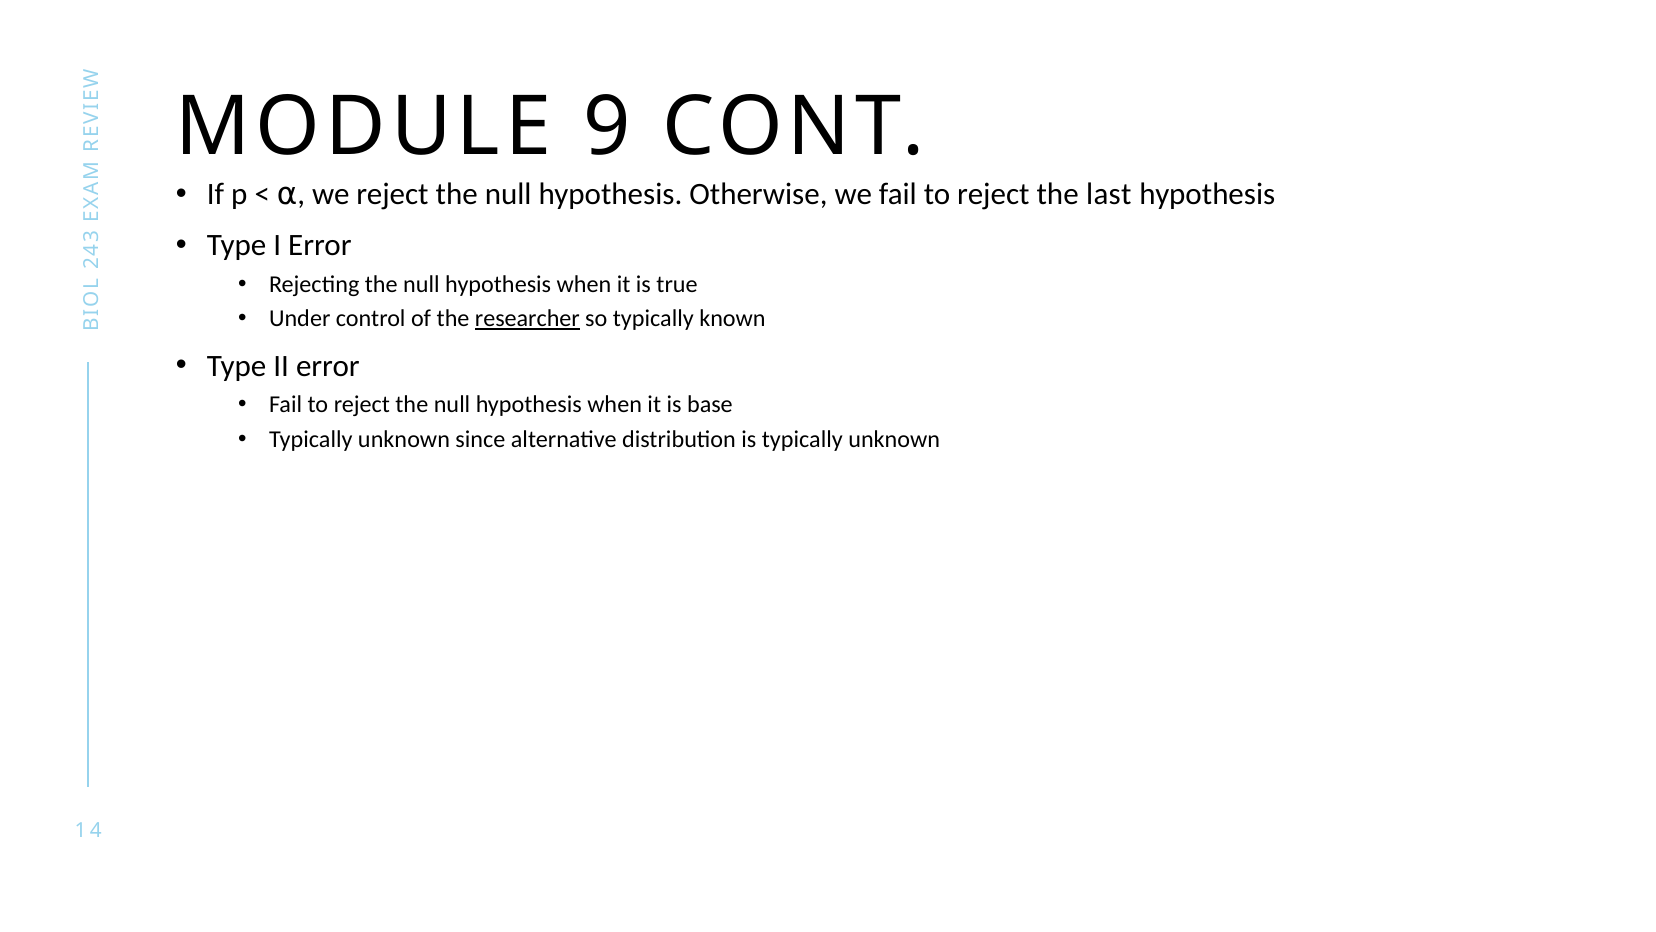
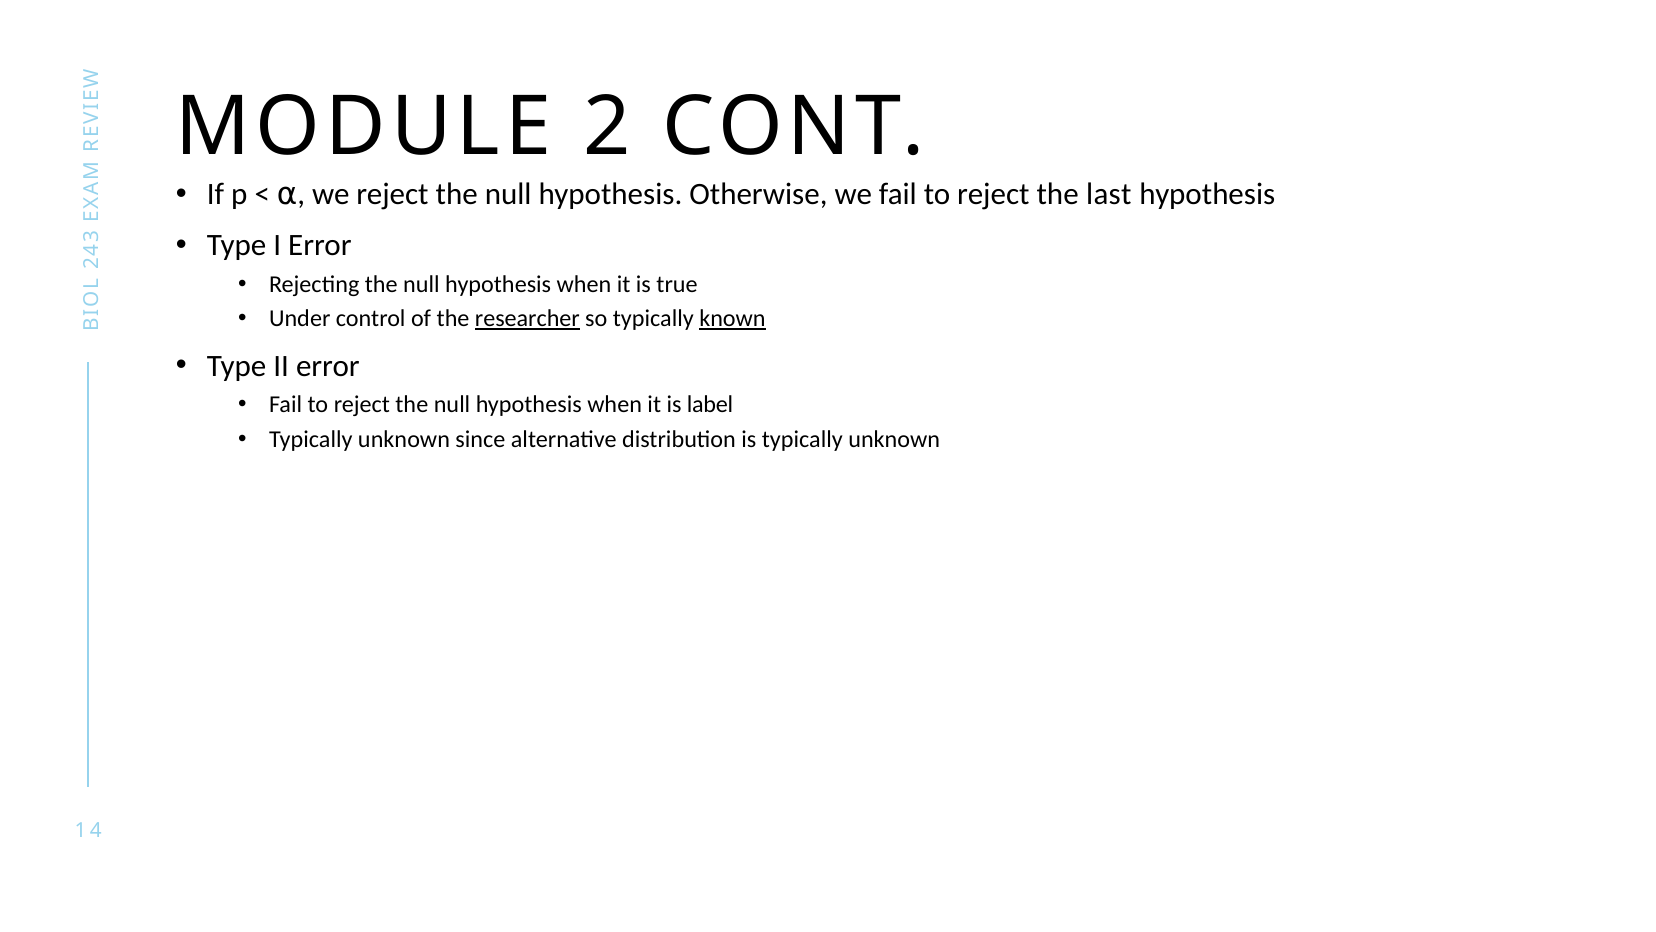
MODULE 9: 9 -> 2
known underline: none -> present
base: base -> label
